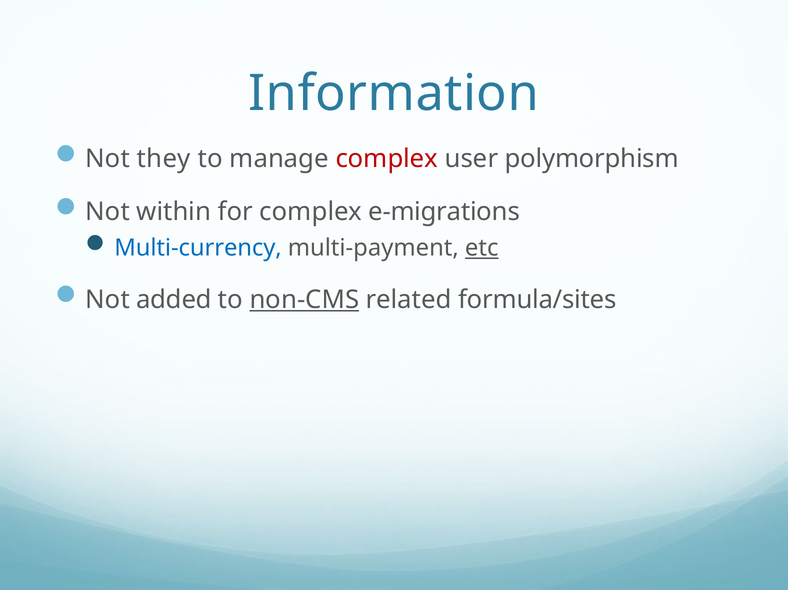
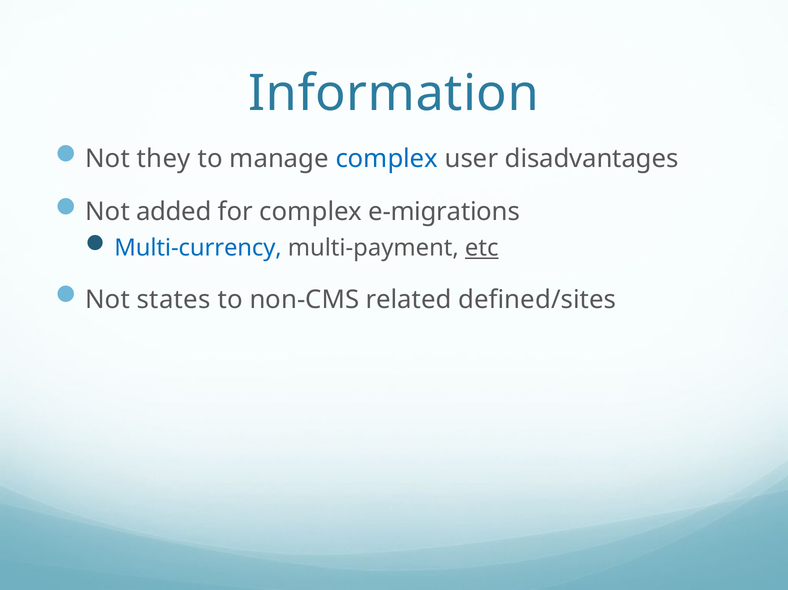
complex at (387, 159) colour: red -> blue
polymorphism: polymorphism -> disadvantages
within: within -> added
added: added -> states
non-CMS underline: present -> none
formula/sites: formula/sites -> defined/sites
